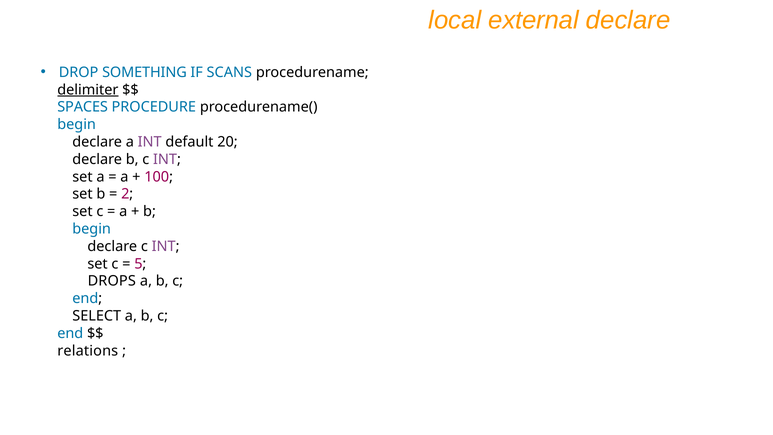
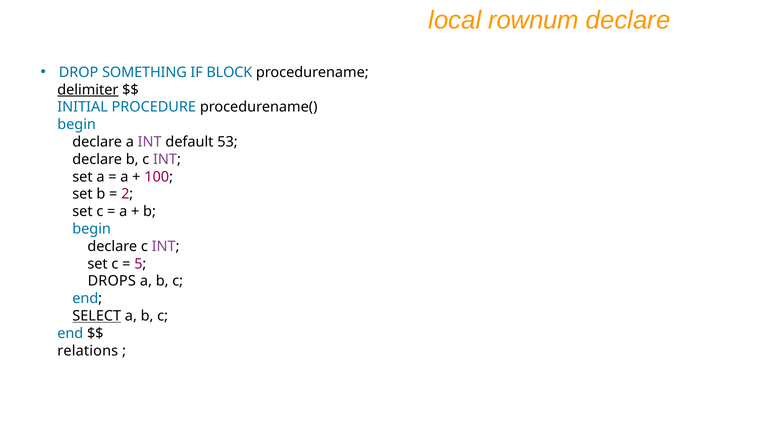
external: external -> rownum
SCANS: SCANS -> BLOCK
SPACES: SPACES -> INITIAL
20: 20 -> 53
SELECT underline: none -> present
